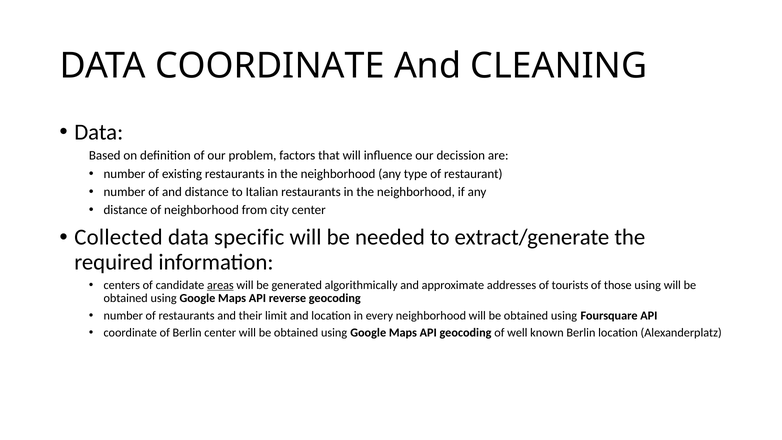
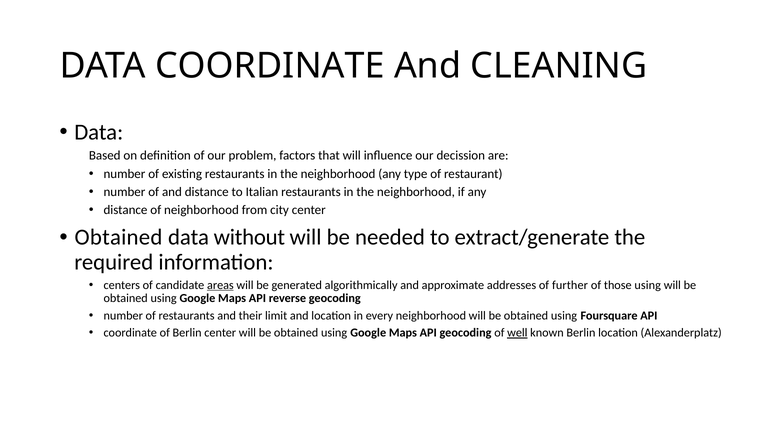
Collected at (118, 237): Collected -> Obtained
specific: specific -> without
tourists: tourists -> further
well underline: none -> present
